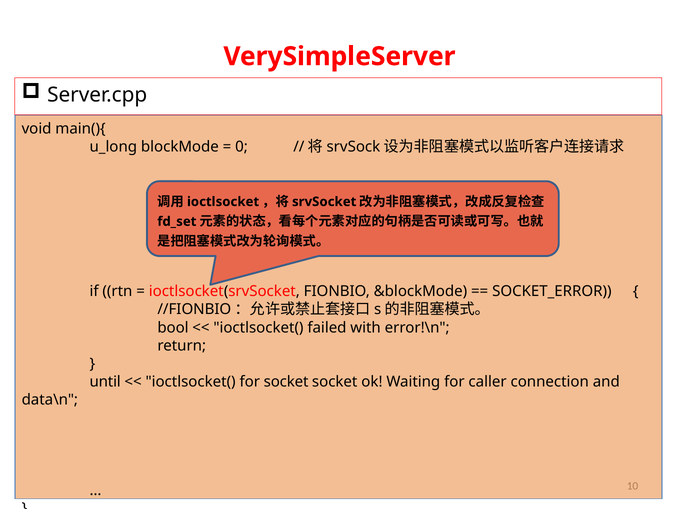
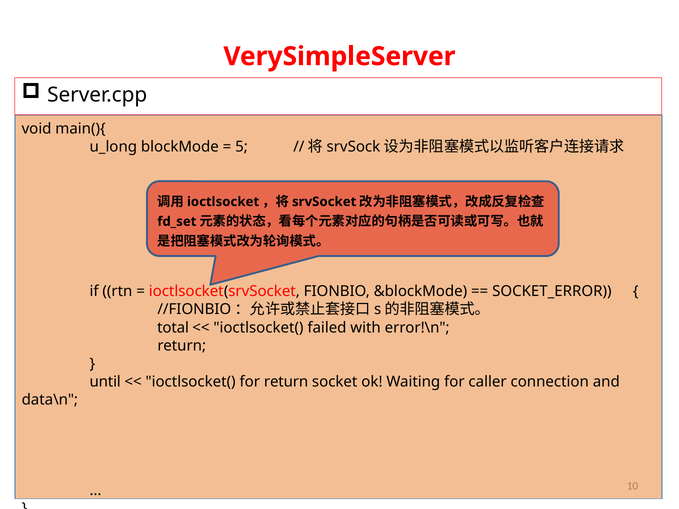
0: 0 -> 5
bool: bool -> total
for socket: socket -> return
